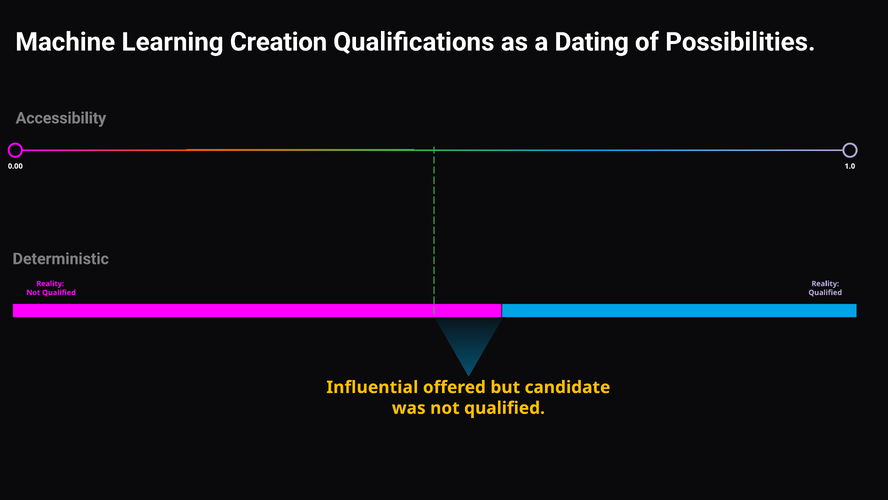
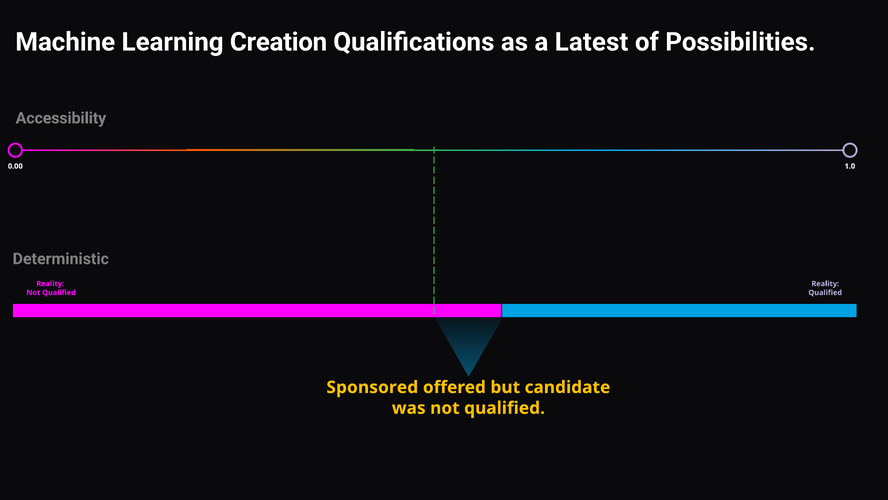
Dating: Dating -> Latest
Influential: Influential -> Sponsored
